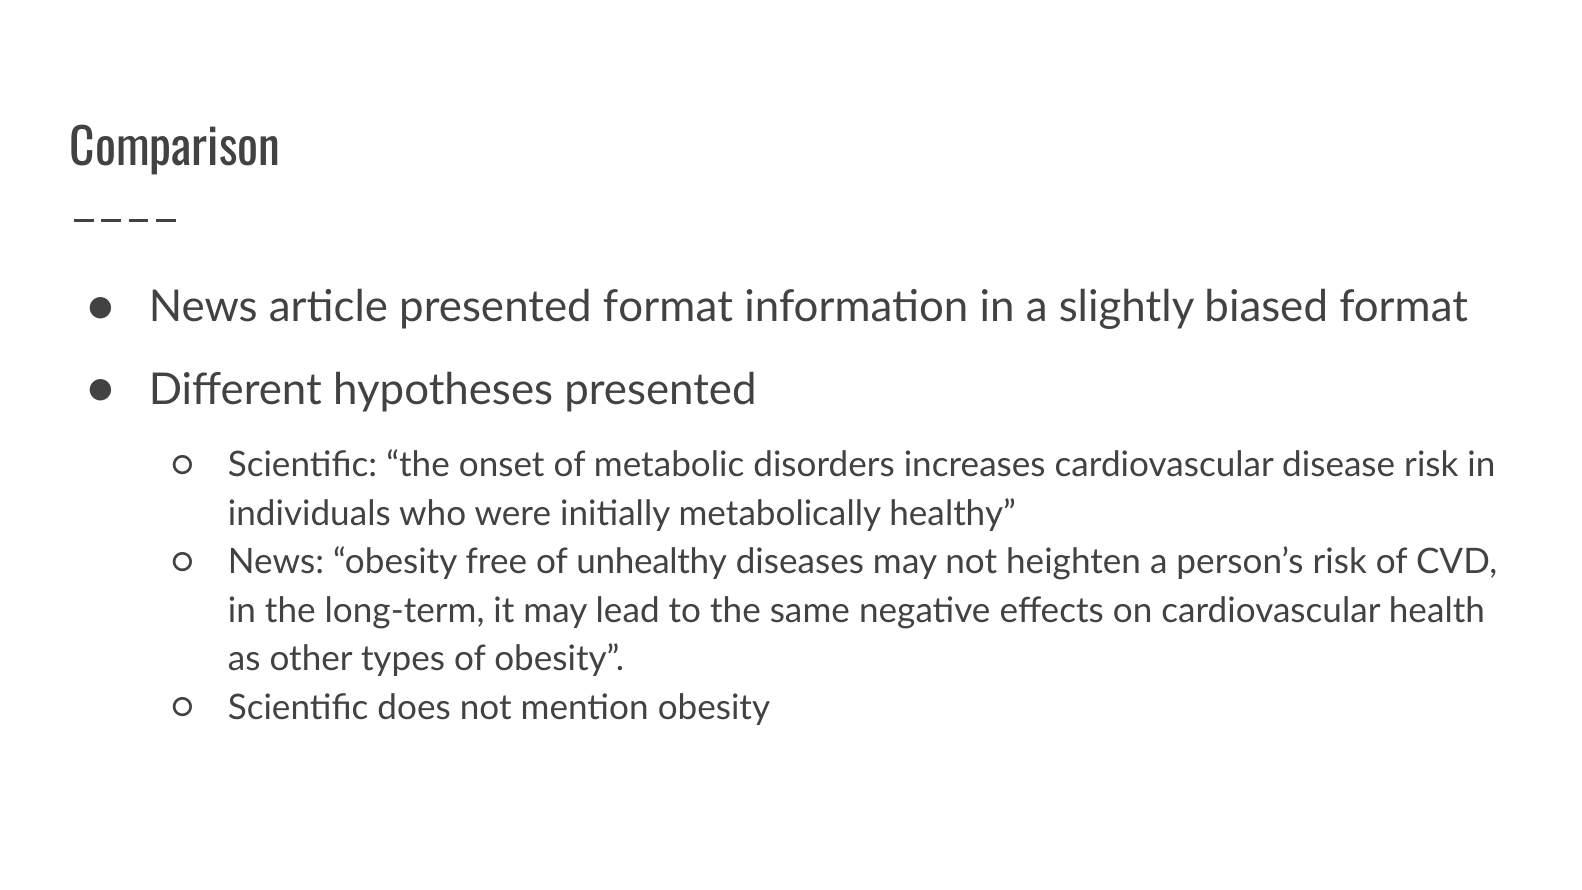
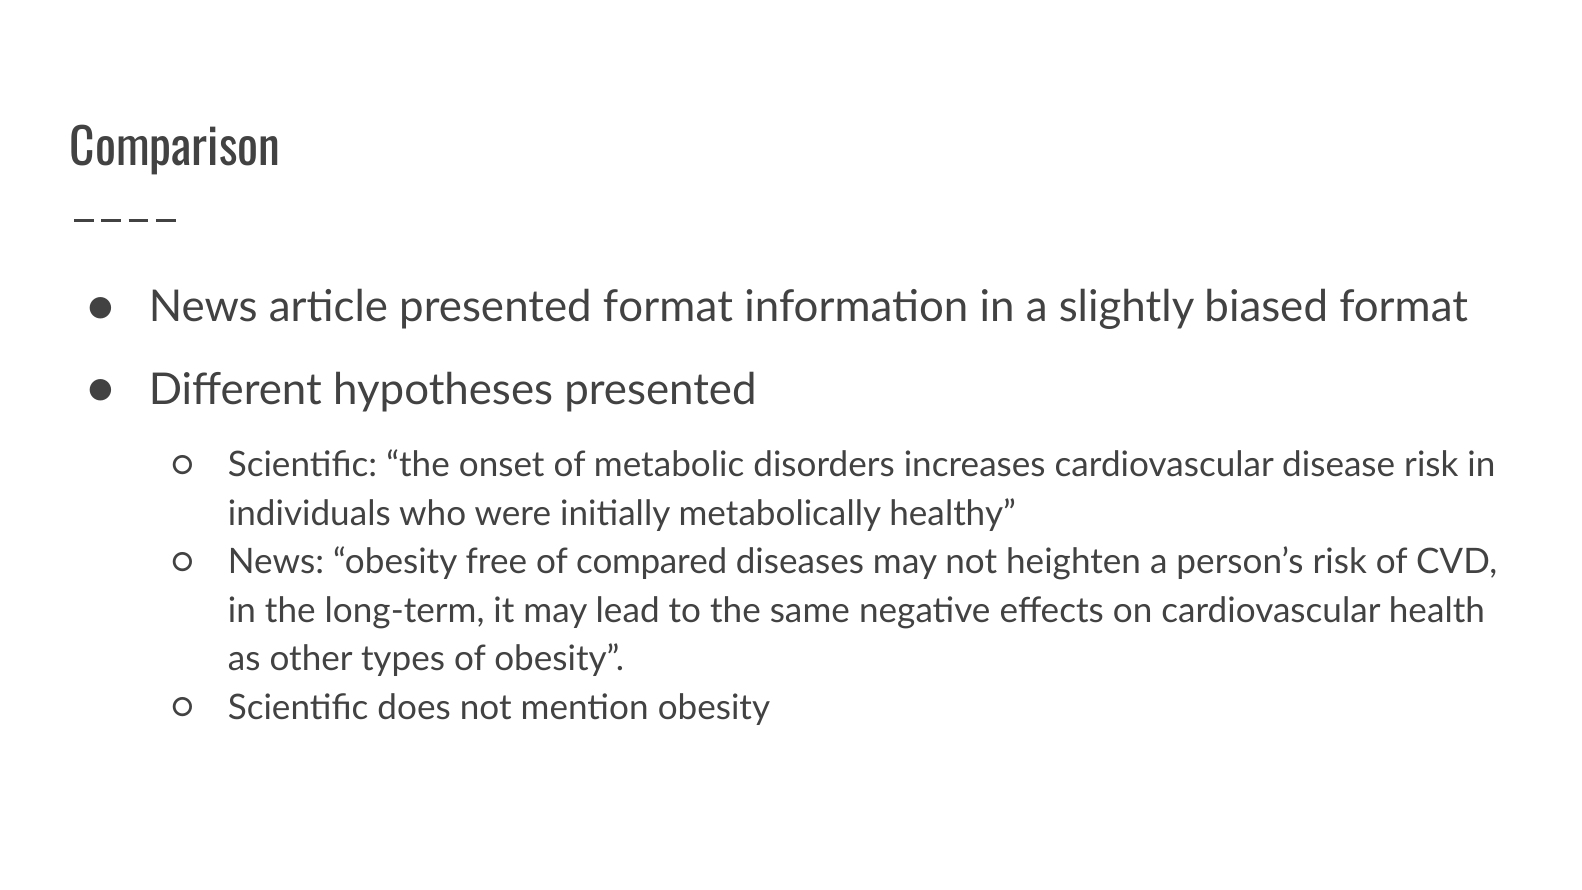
unhealthy: unhealthy -> compared
